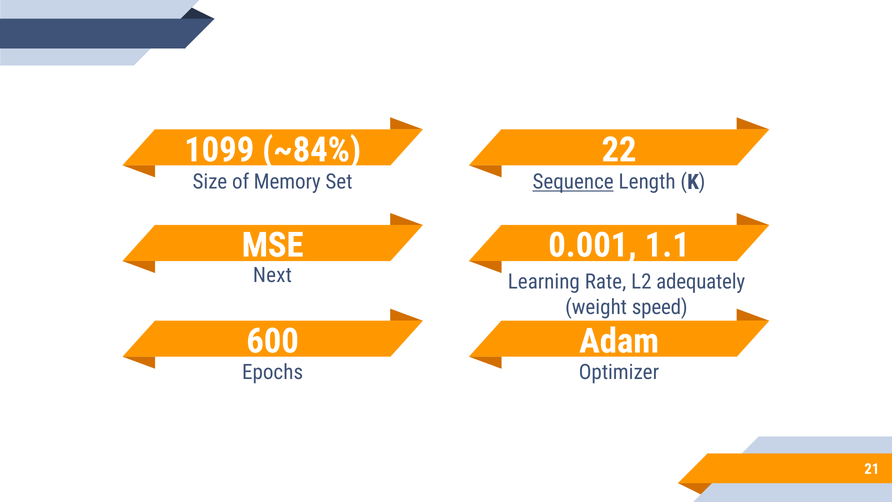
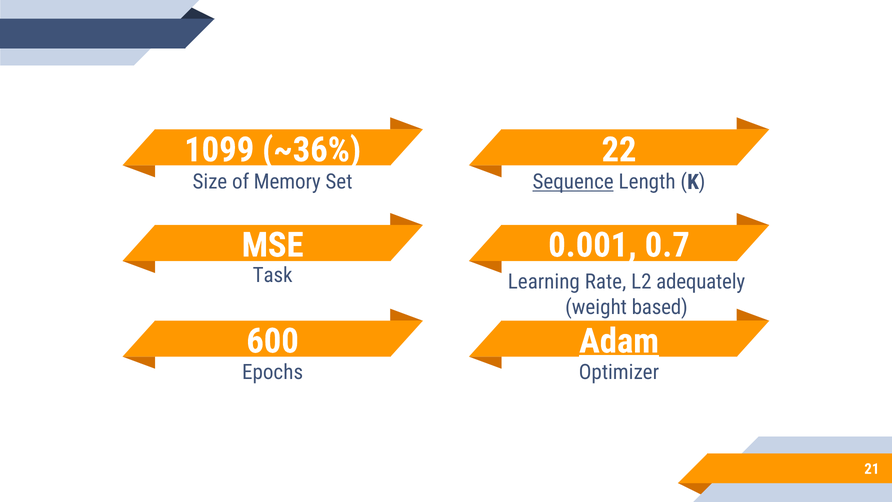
~84%: ~84% -> ~36%
1.1: 1.1 -> 0.7
Next: Next -> Task
speed: speed -> based
Adam underline: none -> present
